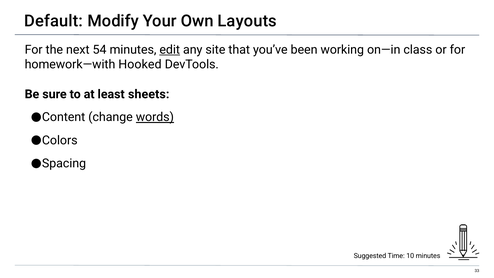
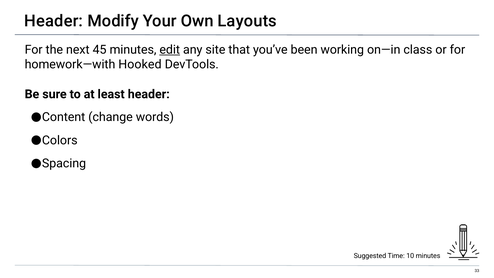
Default at (54, 21): Default -> Header
54: 54 -> 45
least sheets: sheets -> header
words underline: present -> none
